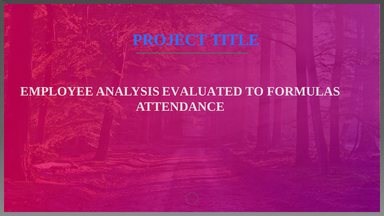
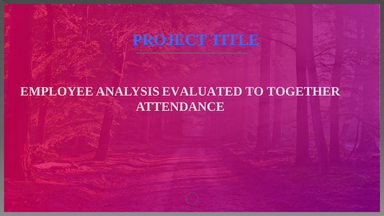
FORMULAS: FORMULAS -> TOGETHER
